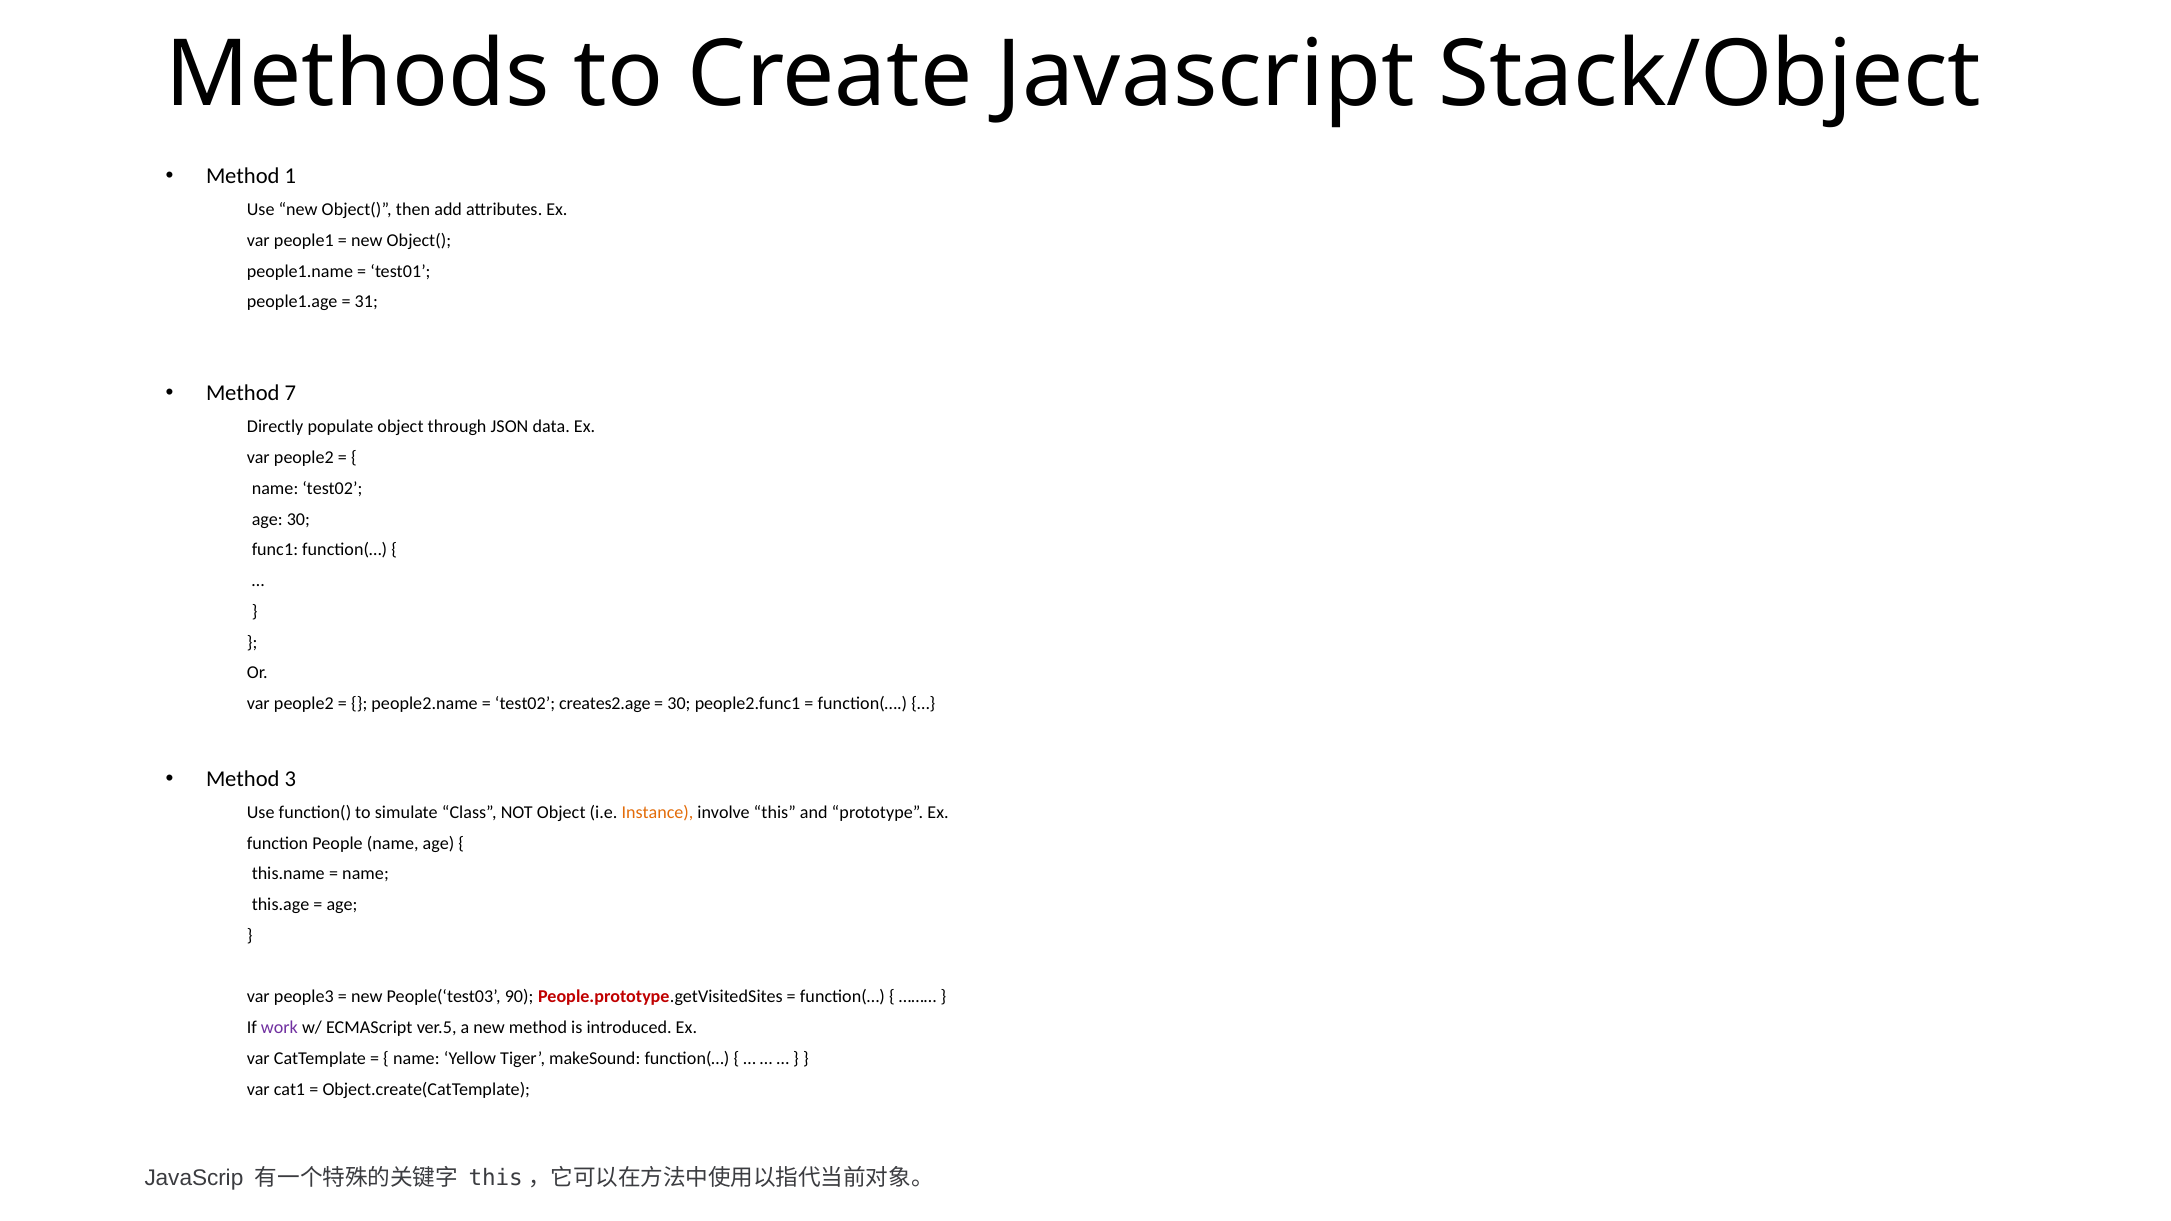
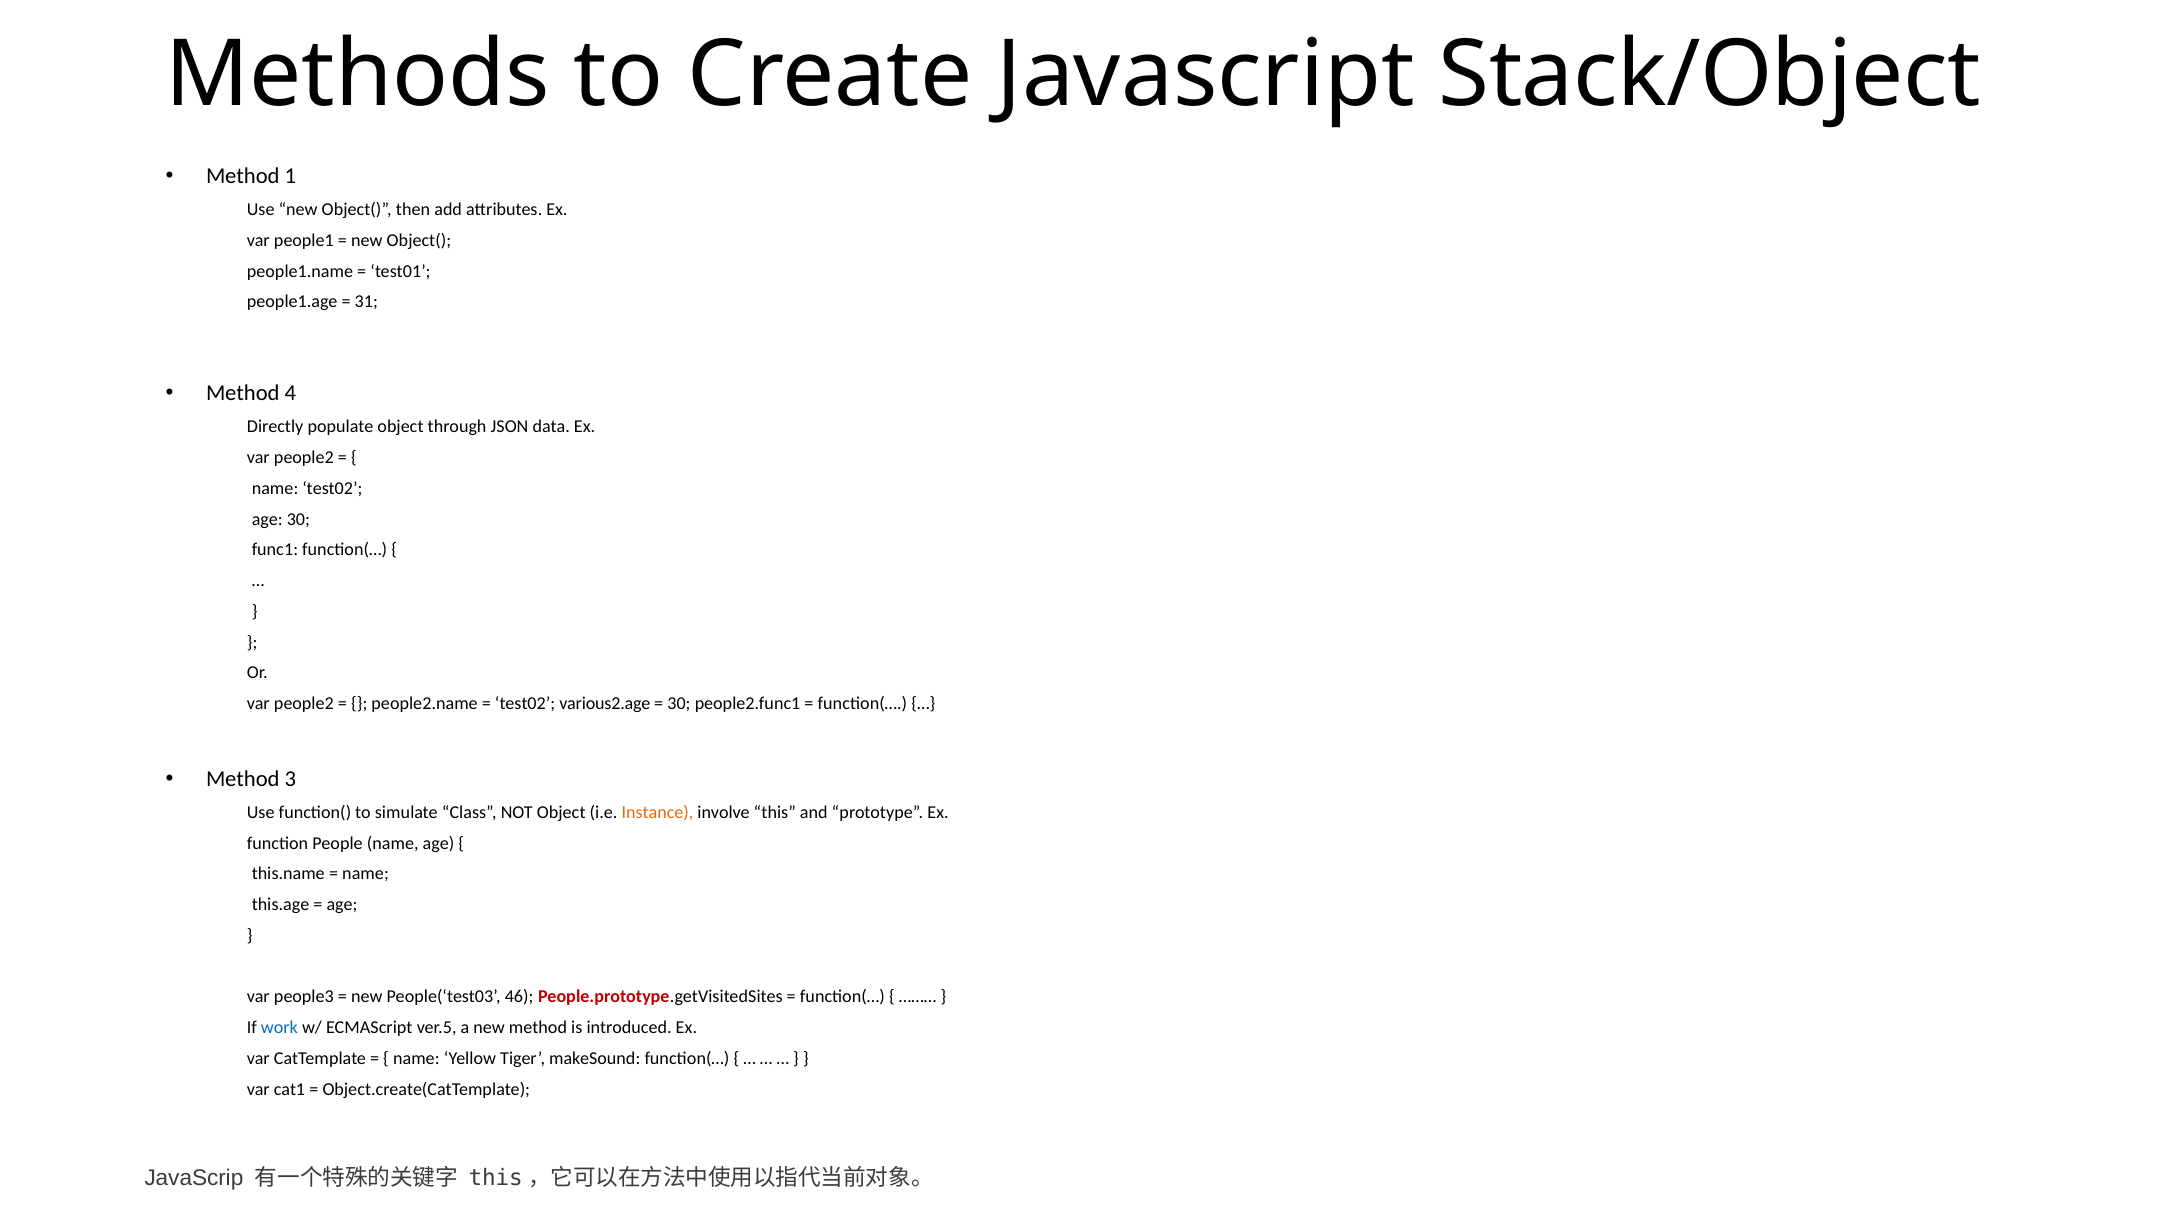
7: 7 -> 4
creates2.age: creates2.age -> various2.age
90: 90 -> 46
work colour: purple -> blue
